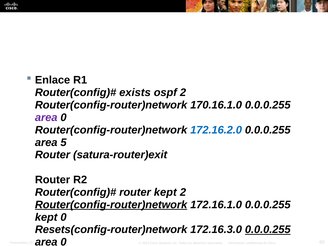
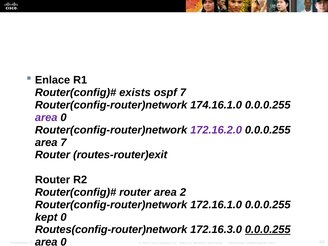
ospf 2: 2 -> 7
170.16.1.0: 170.16.1.0 -> 174.16.1.0
172.16.2.0 at (216, 130) colour: blue -> purple
area 5: 5 -> 7
satura-router)exit: satura-router)exit -> routes-router)exit
router kept: kept -> area
Router(config-router)network at (111, 205) underline: present -> none
Resets(config-router)network: Resets(config-router)network -> Routes(config-router)network
